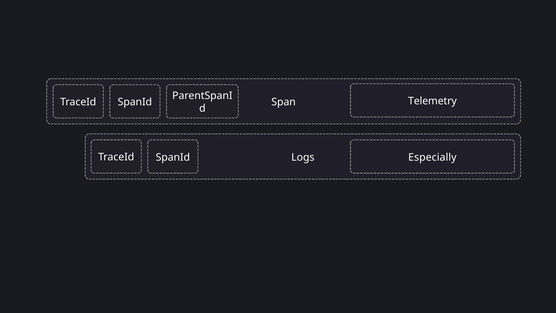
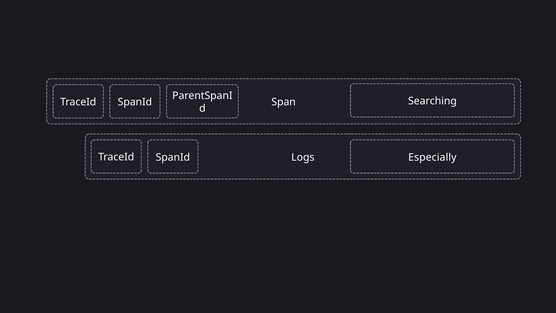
Telemetry: Telemetry -> Searching
